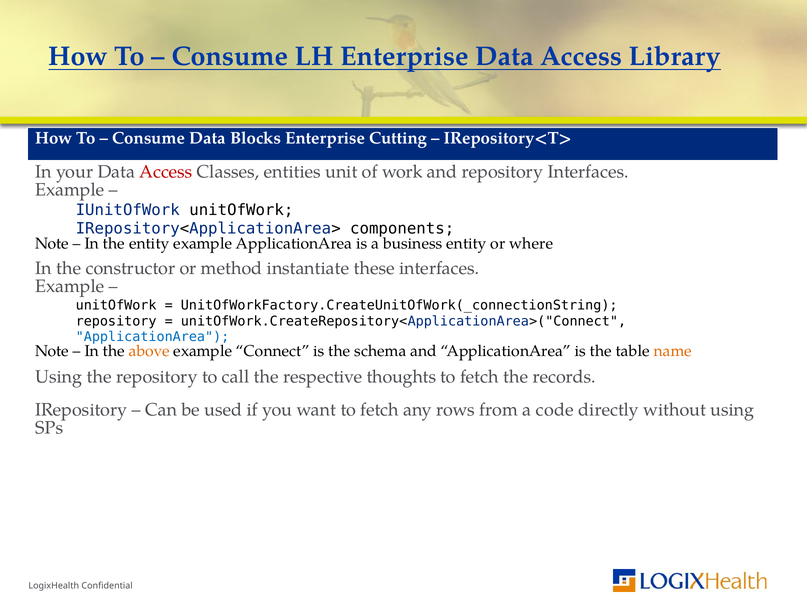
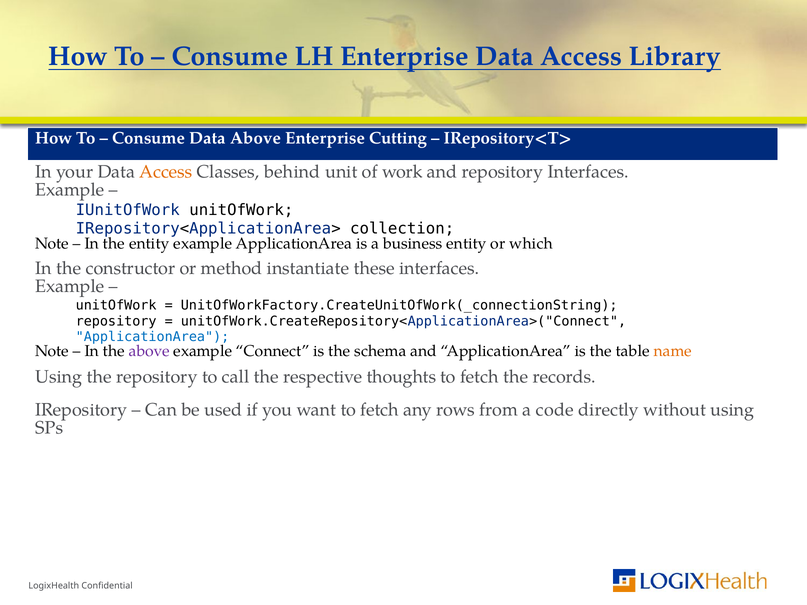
Data Blocks: Blocks -> Above
Access at (166, 172) colour: red -> orange
entities: entities -> behind
components: components -> collection
where: where -> which
above at (149, 351) colour: orange -> purple
